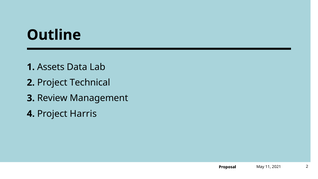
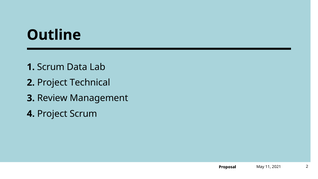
1 Assets: Assets -> Scrum
Project Harris: Harris -> Scrum
